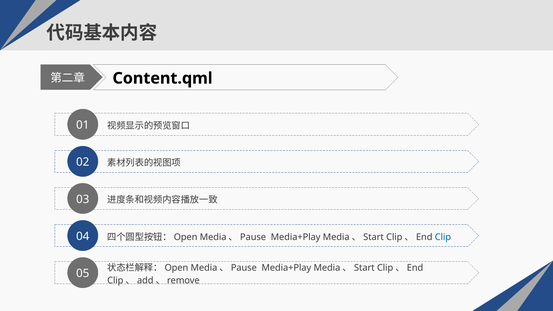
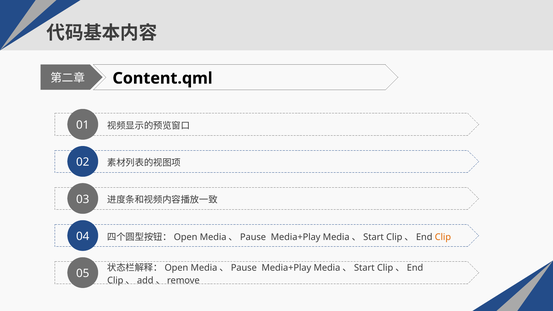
Clip colour: blue -> orange
